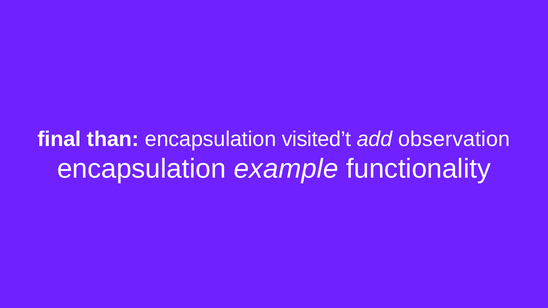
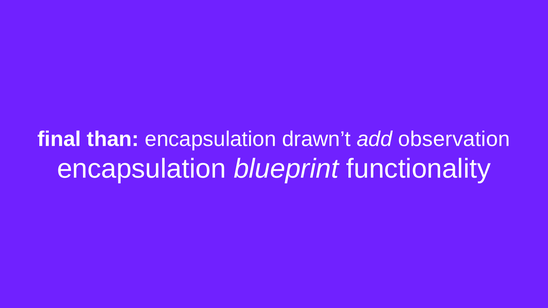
visited’t: visited’t -> drawn’t
example: example -> blueprint
